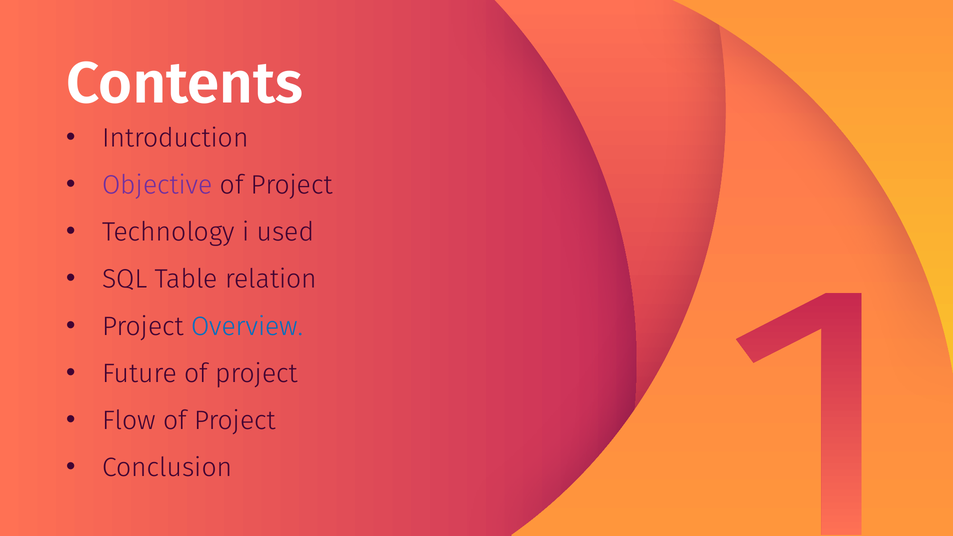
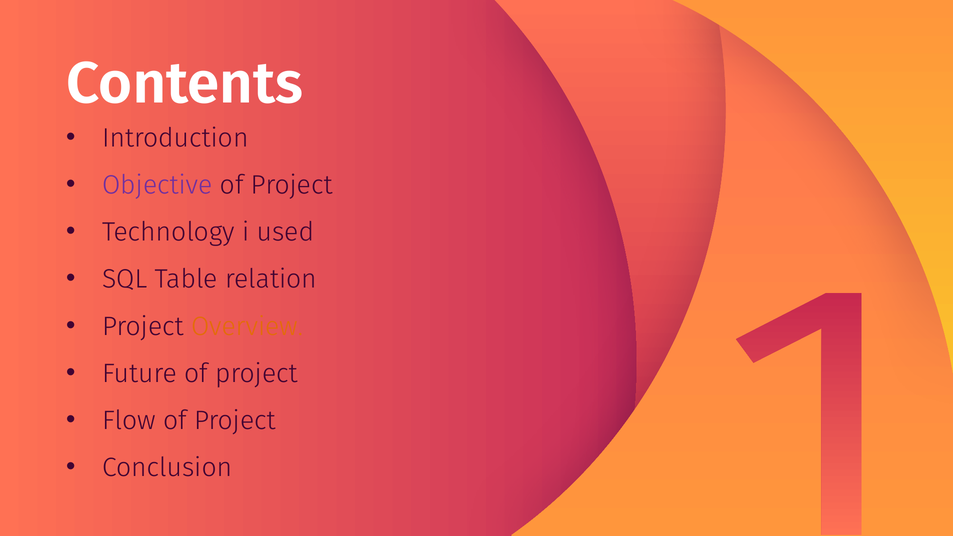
Overview colour: blue -> orange
